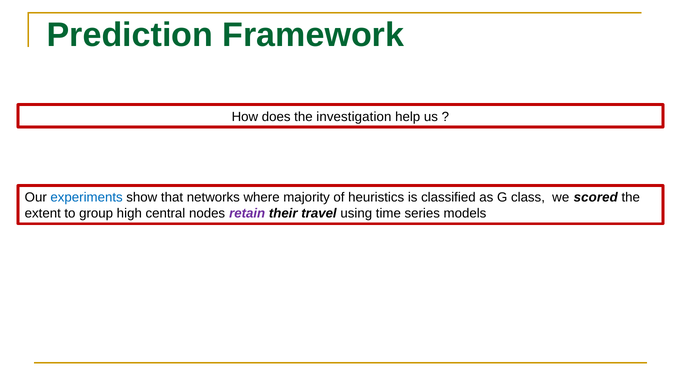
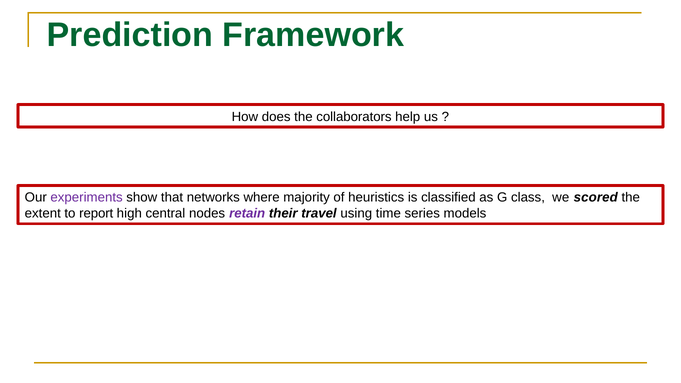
investigation: investigation -> collaborators
experiments colour: blue -> purple
group: group -> report
